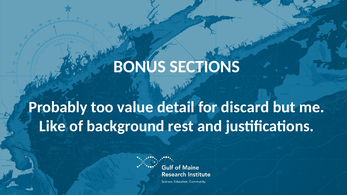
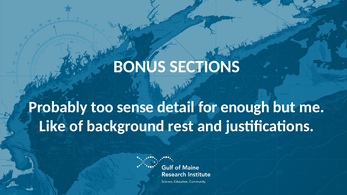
value: value -> sense
discard: discard -> enough
